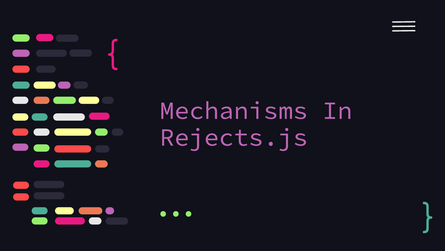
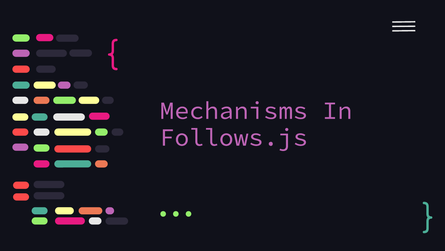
Rejects.js: Rejects.js -> Follows.js
